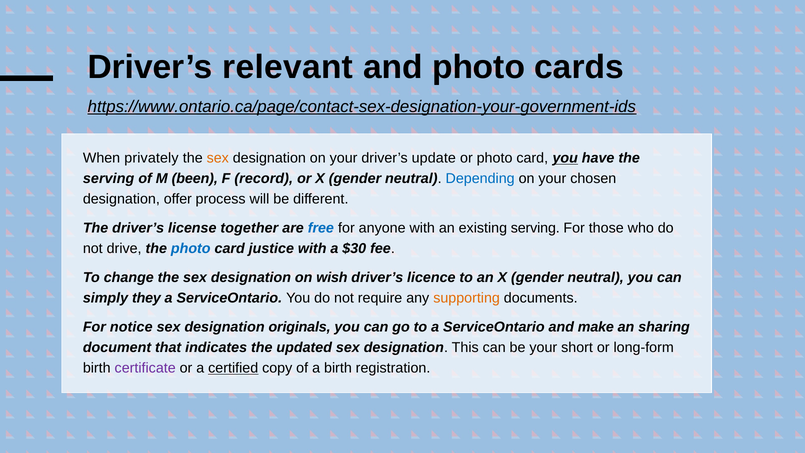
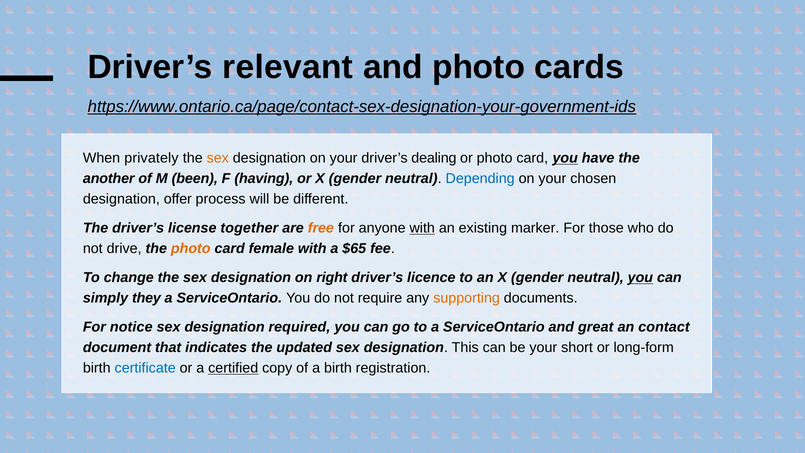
update: update -> dealing
serving at (109, 179): serving -> another
record: record -> having
free colour: blue -> orange
with at (422, 228) underline: none -> present
existing serving: serving -> marker
photo at (191, 249) colour: blue -> orange
justice: justice -> female
$30: $30 -> $65
wish: wish -> right
you at (640, 277) underline: none -> present
originals: originals -> required
make: make -> great
sharing: sharing -> contact
certificate colour: purple -> blue
